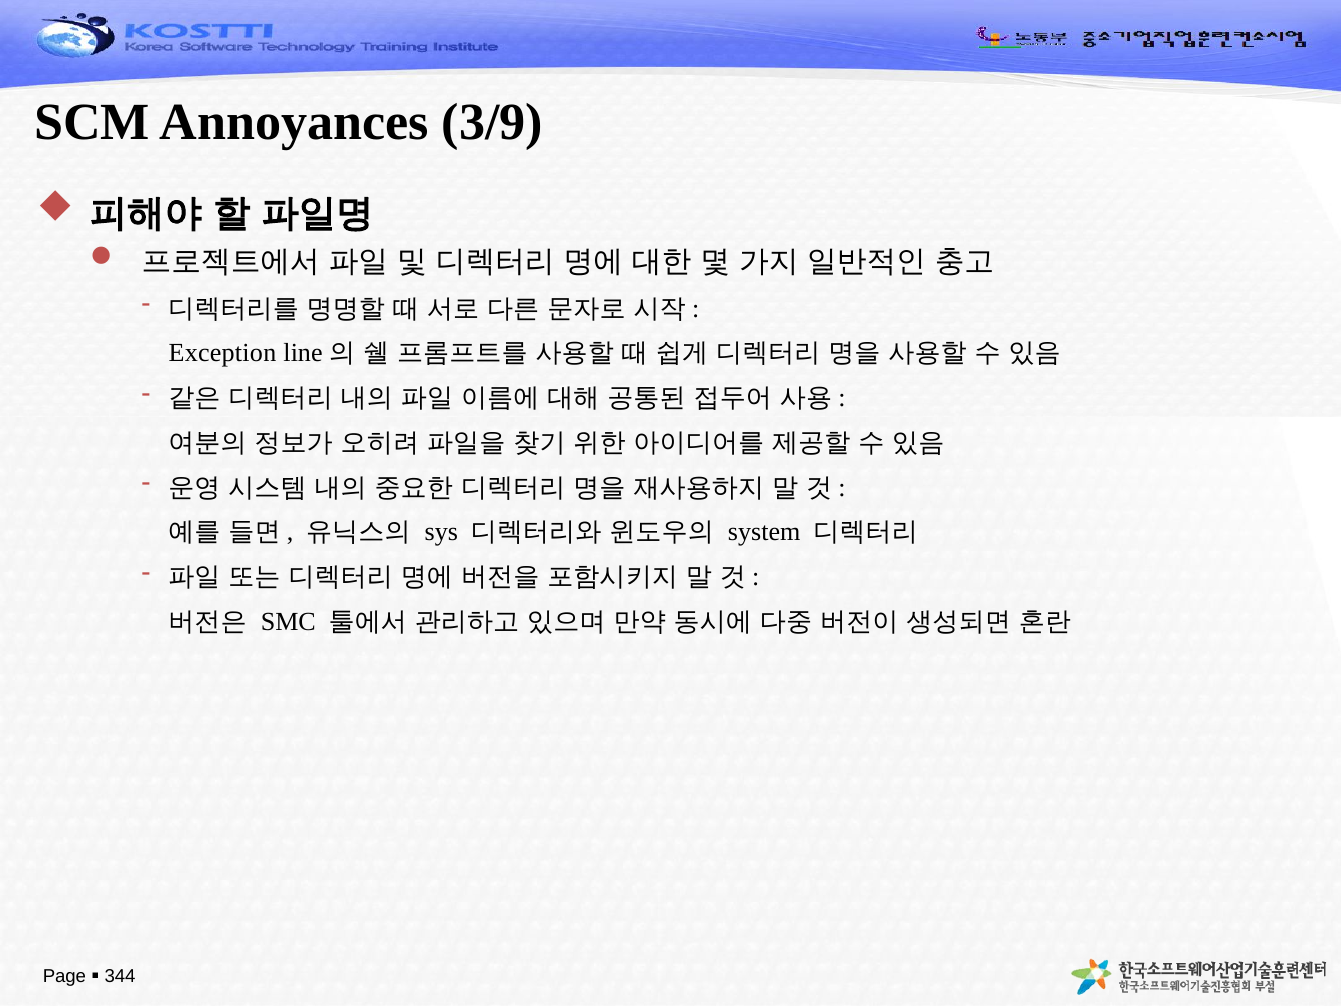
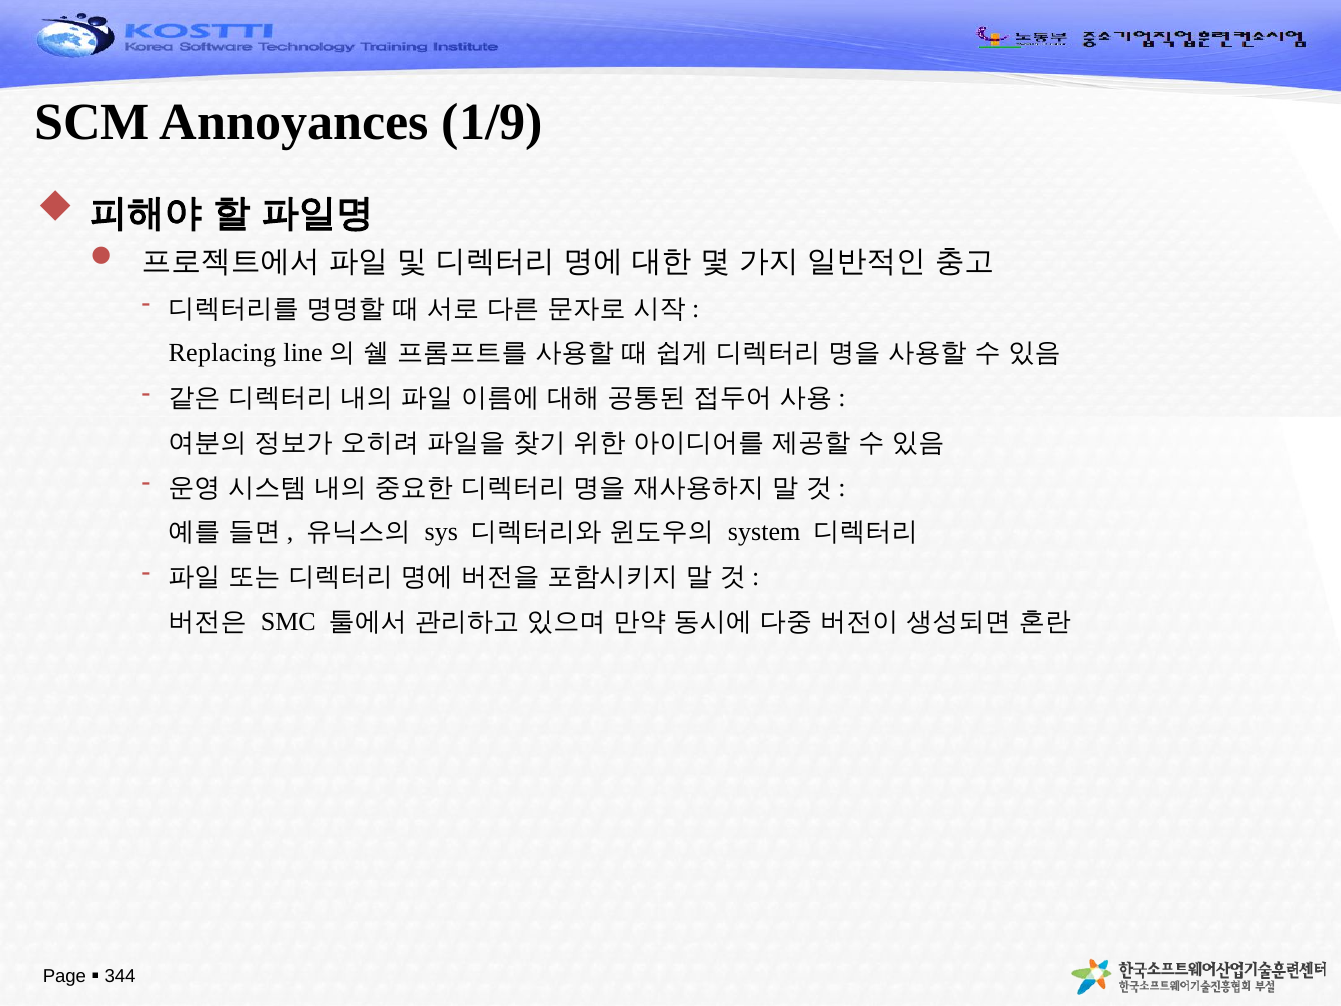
3/9: 3/9 -> 1/9
Exception: Exception -> Replacing
